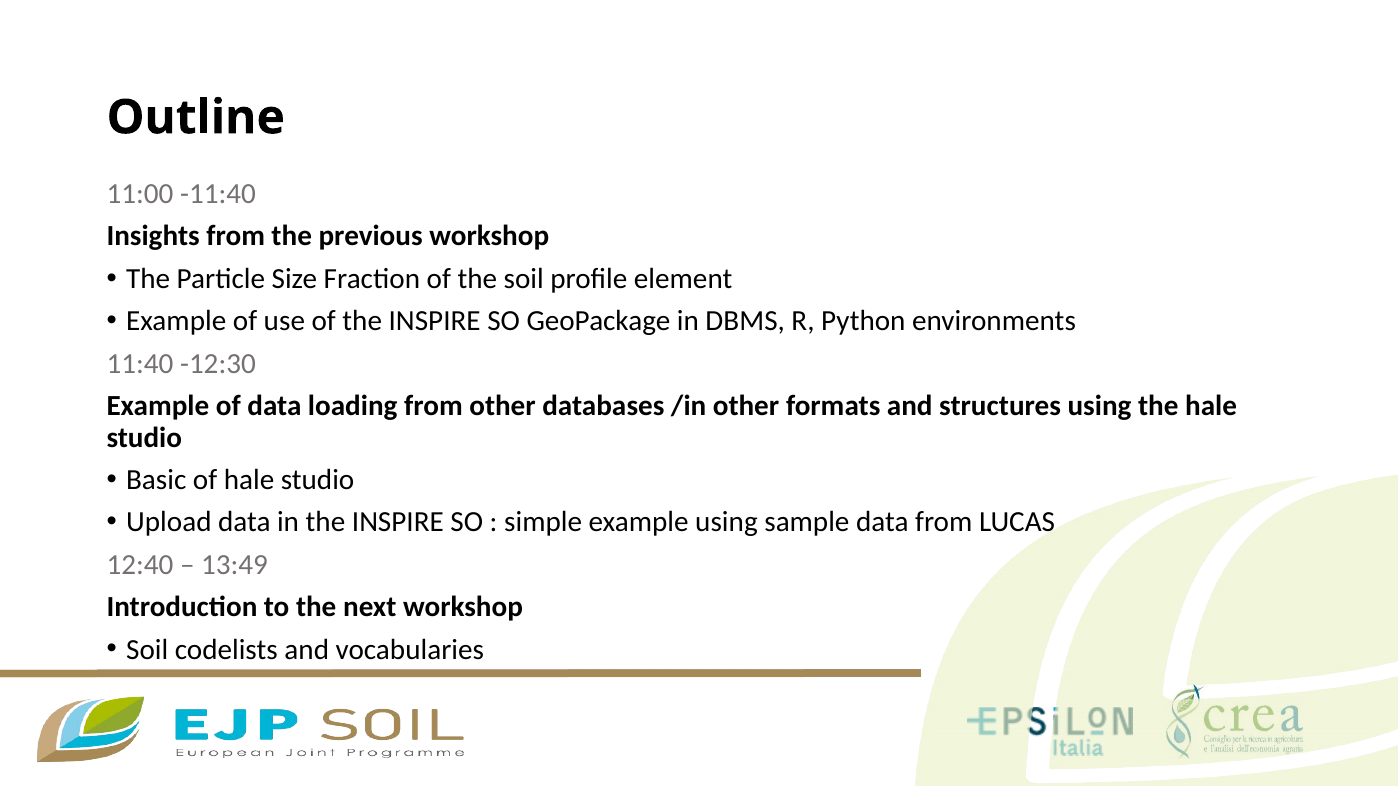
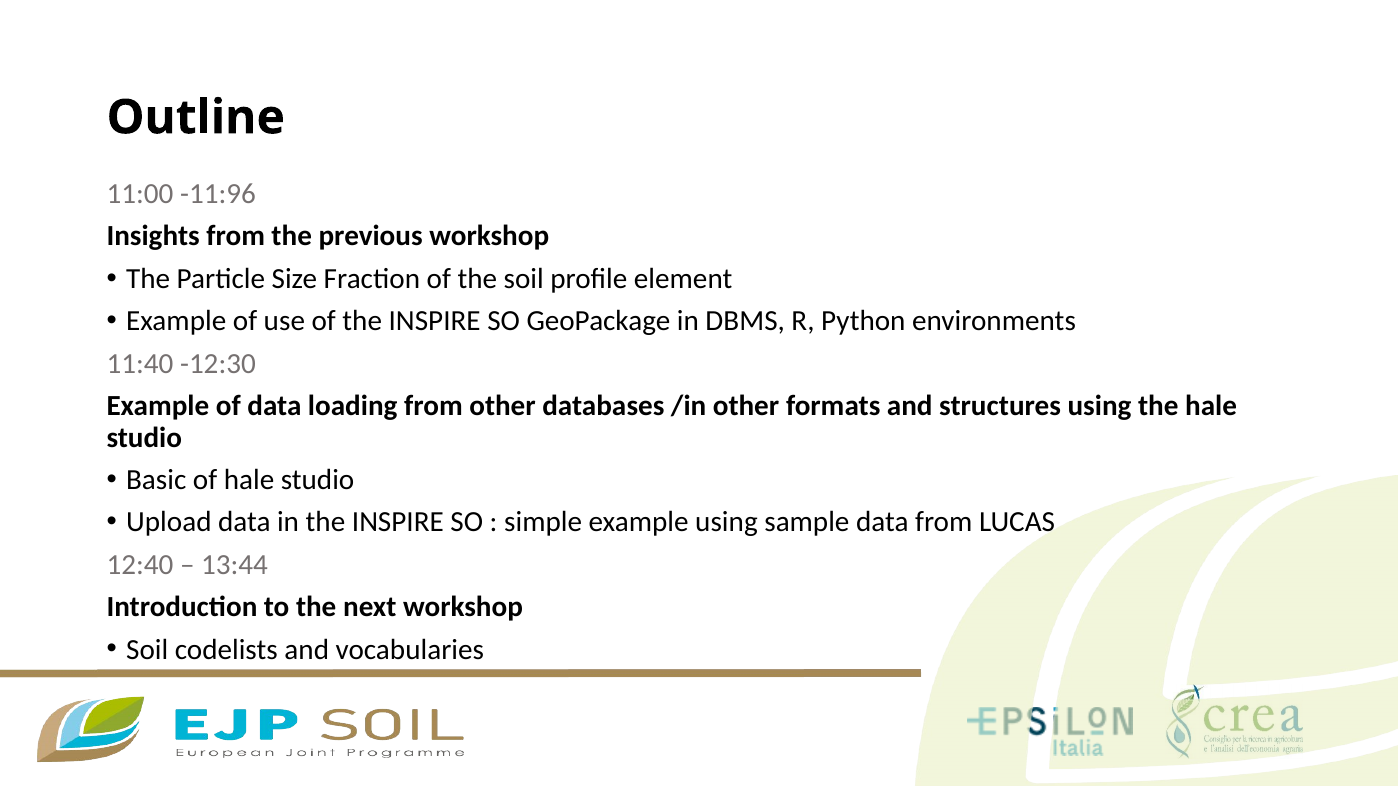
-11:40: -11:40 -> -11:96
13:49: 13:49 -> 13:44
